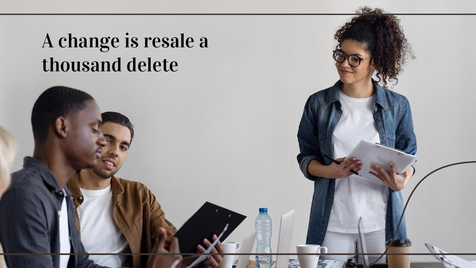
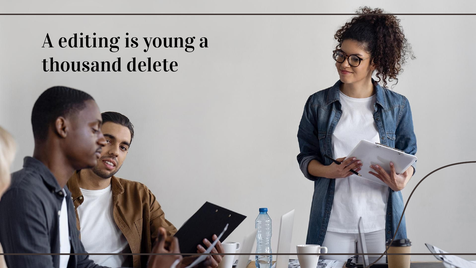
change: change -> editing
resale: resale -> young
